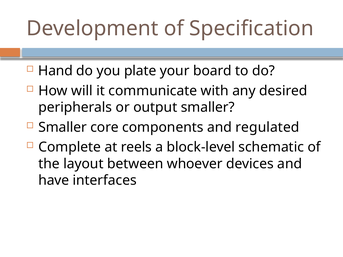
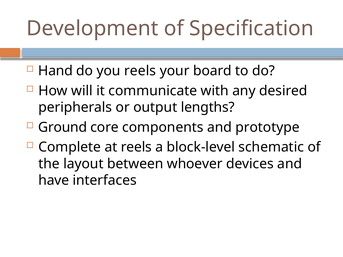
you plate: plate -> reels
output smaller: smaller -> lengths
Smaller at (63, 127): Smaller -> Ground
regulated: regulated -> prototype
